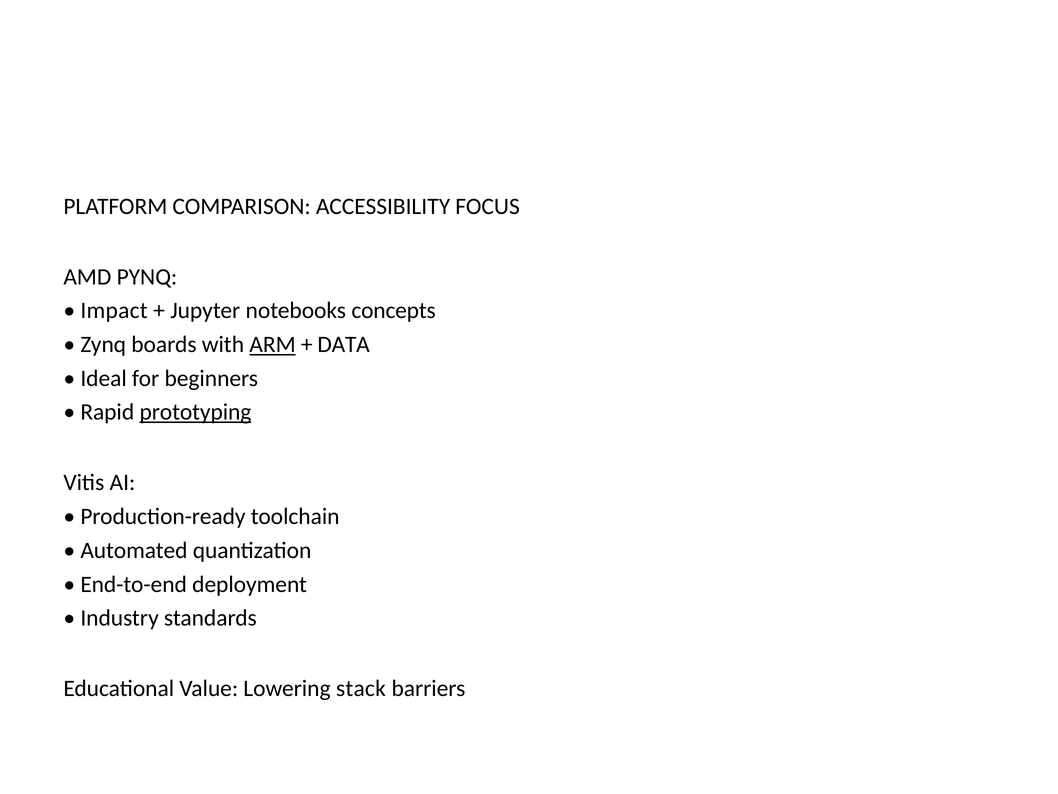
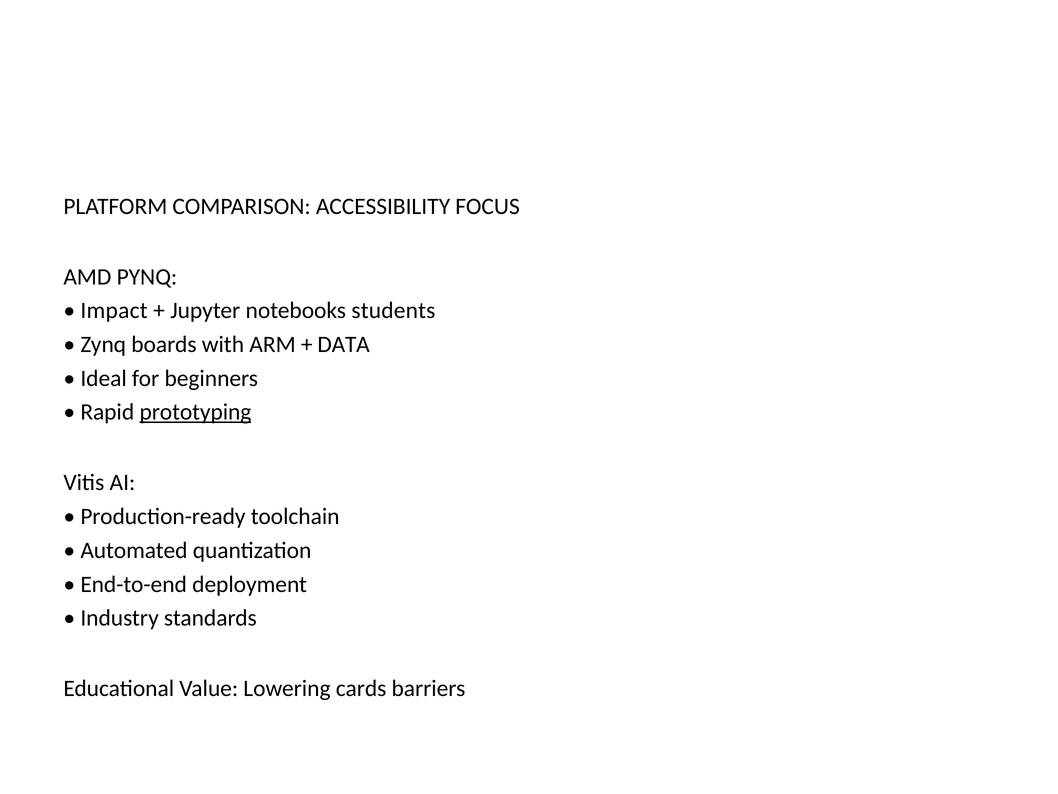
concepts: concepts -> students
ARM underline: present -> none
stack: stack -> cards
